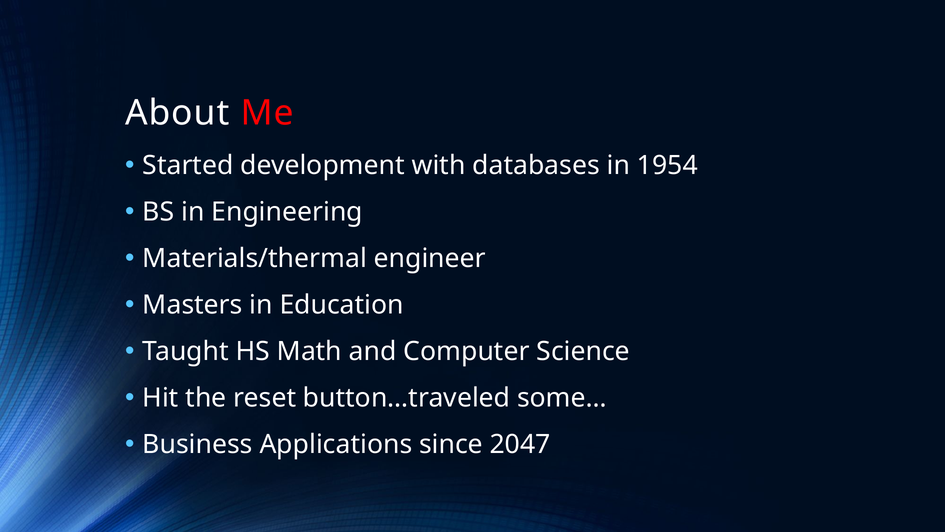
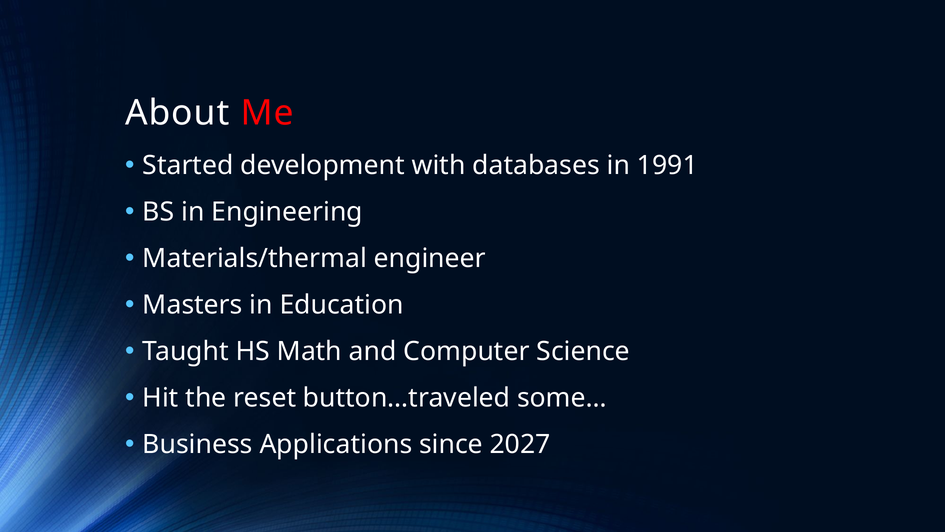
1954: 1954 -> 1991
2047: 2047 -> 2027
